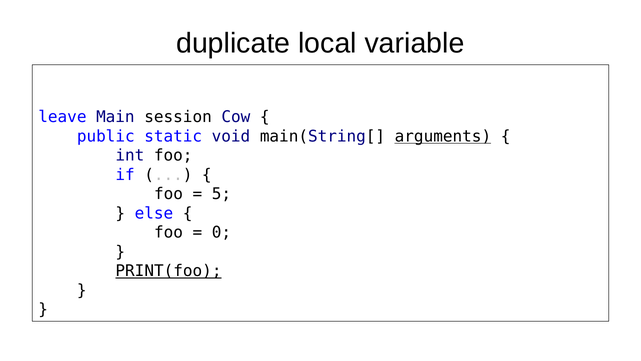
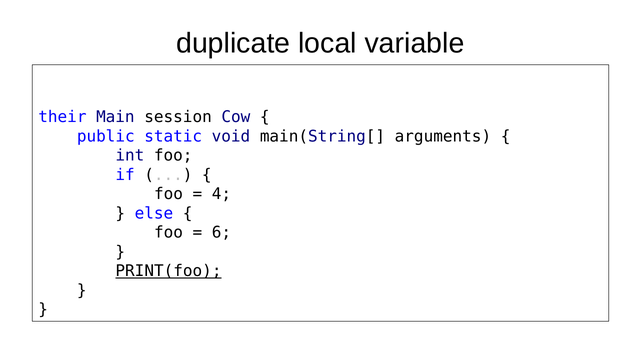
leave: leave -> their
arguments underline: present -> none
5: 5 -> 4
0: 0 -> 6
